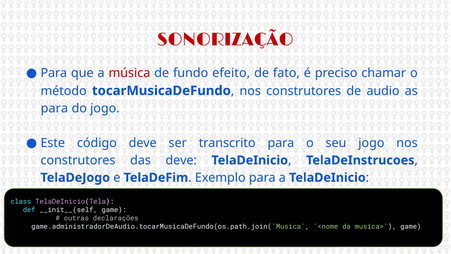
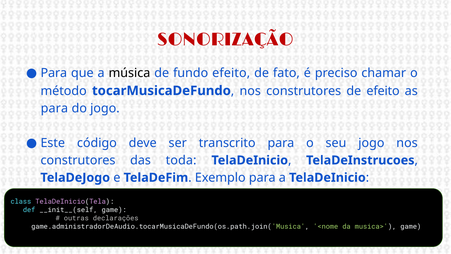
música colour: red -> black
de audio: audio -> efeito
das deve: deve -> toda
